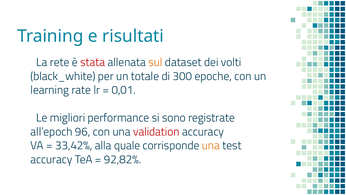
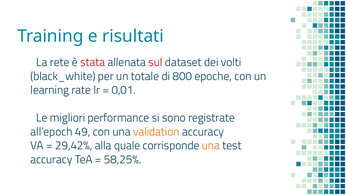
sul colour: orange -> red
300: 300 -> 800
96: 96 -> 49
validation colour: red -> orange
33,42%: 33,42% -> 29,42%
92,82%: 92,82% -> 58,25%
